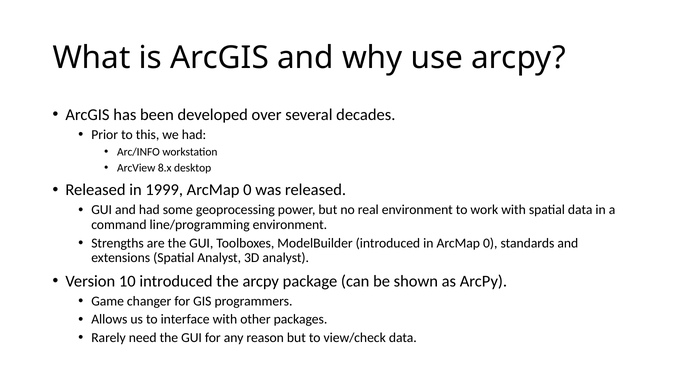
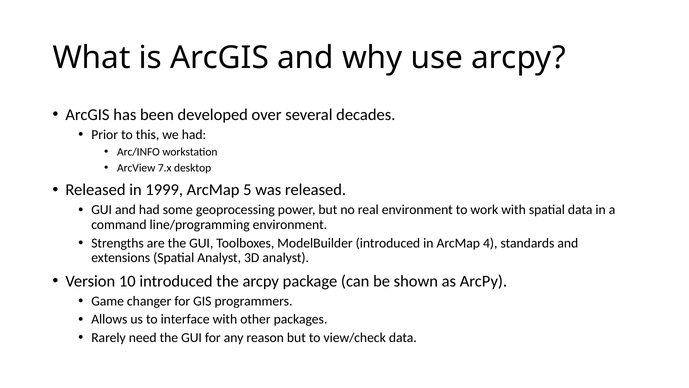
8.x: 8.x -> 7.x
1999 ArcMap 0: 0 -> 5
in ArcMap 0: 0 -> 4
